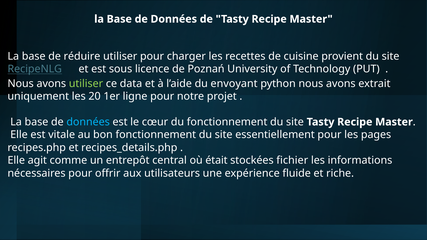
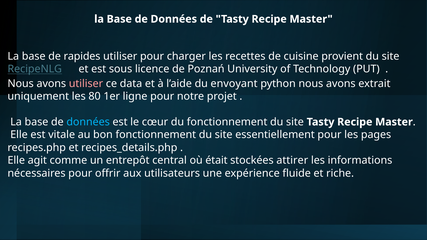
réduire: réduire -> rapides
utiliser at (86, 84) colour: light green -> pink
20: 20 -> 80
fichier: fichier -> attirer
